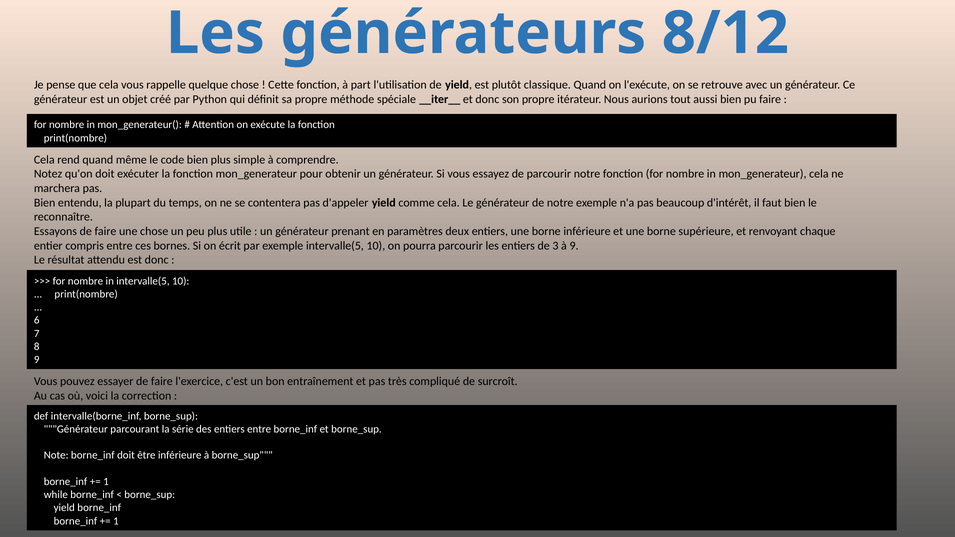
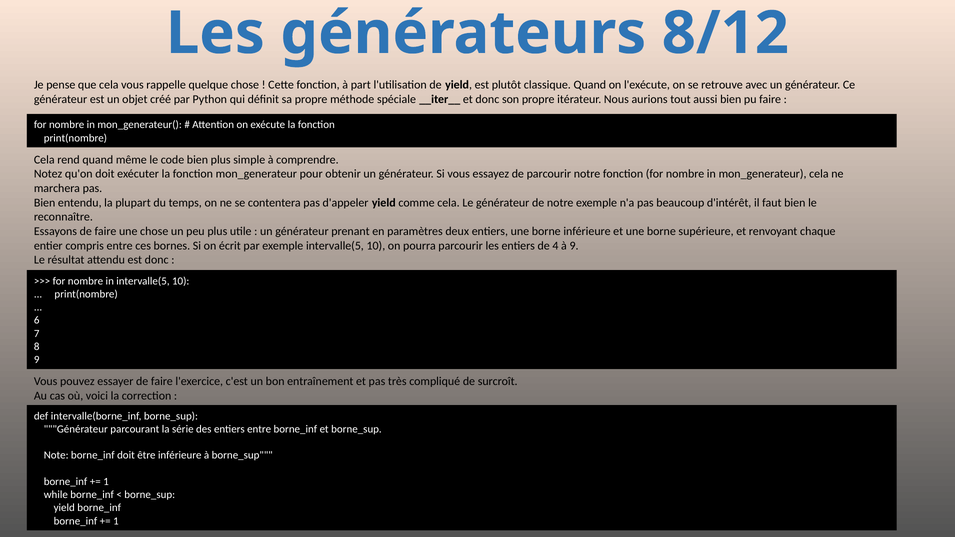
3: 3 -> 4
